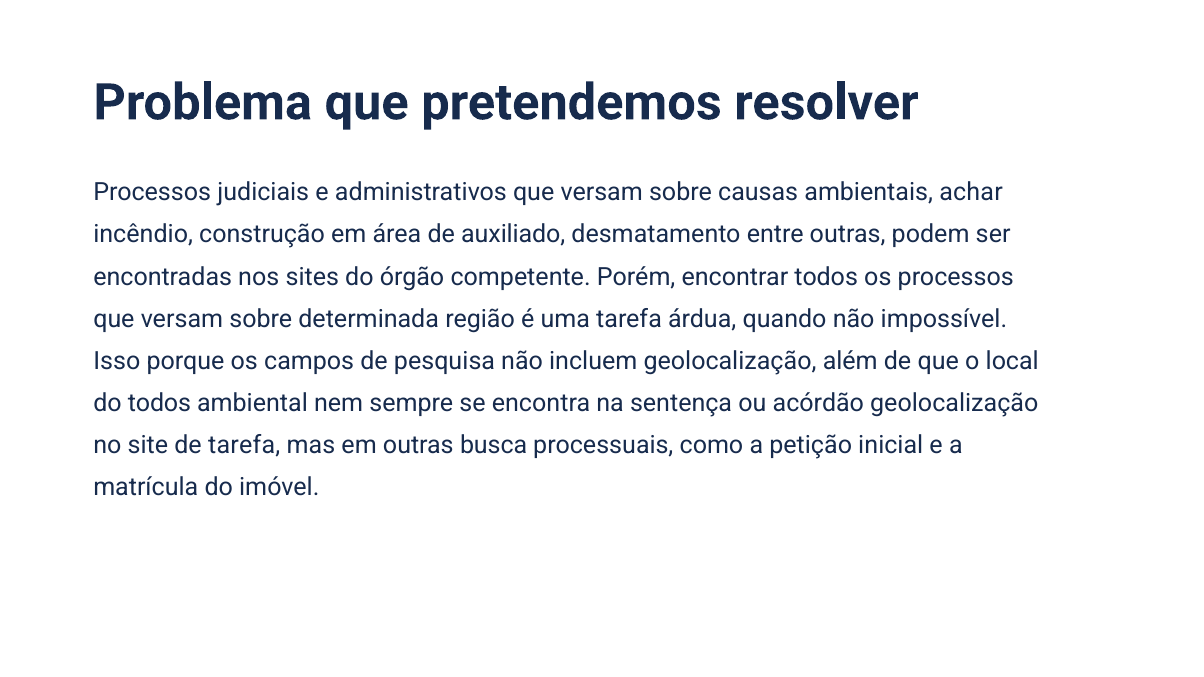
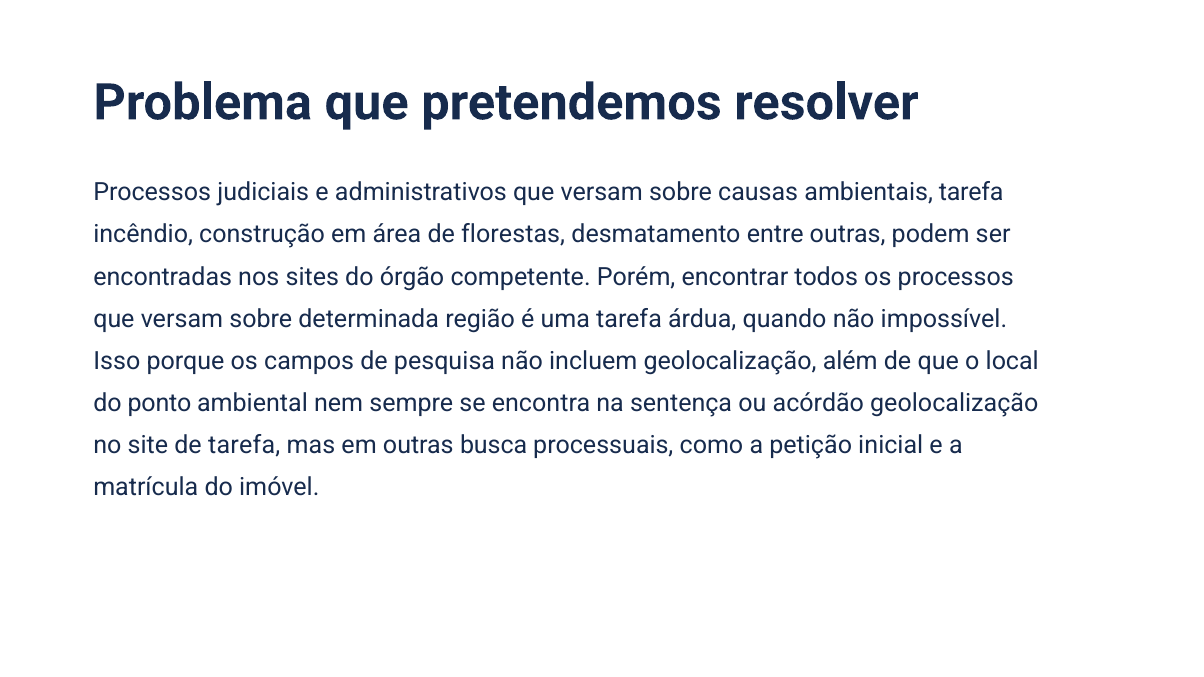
ambientais achar: achar -> tarefa
auxiliado: auxiliado -> florestas
do todos: todos -> ponto
